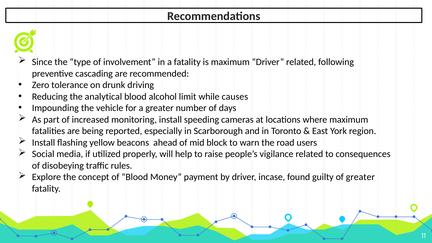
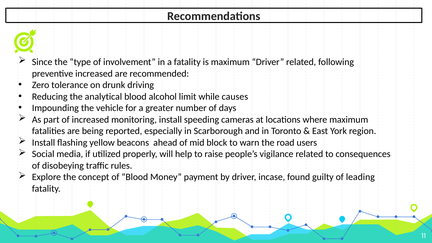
preventive cascading: cascading -> increased
of greater: greater -> leading
